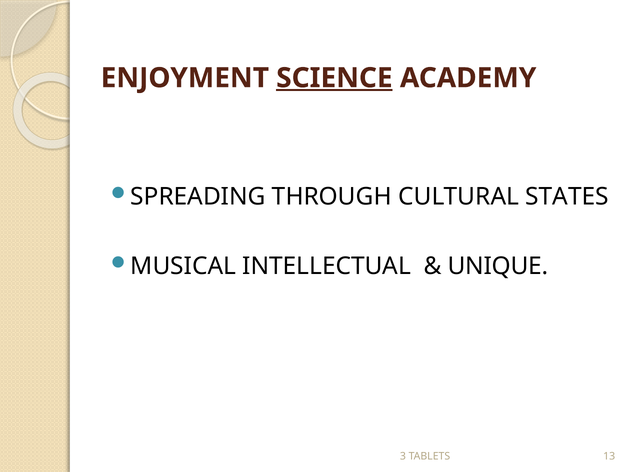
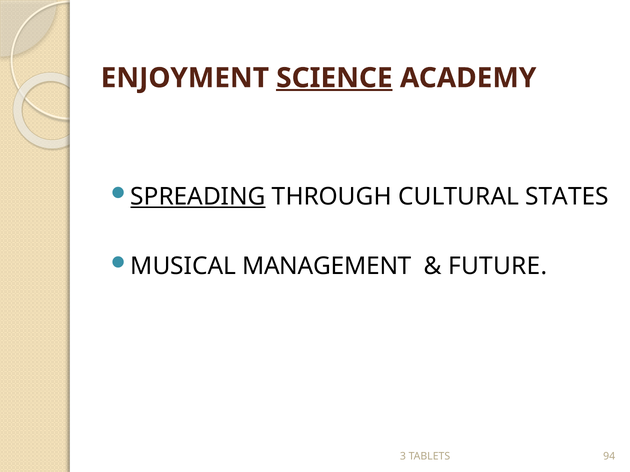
SPREADING underline: none -> present
INTELLECTUAL: INTELLECTUAL -> MANAGEMENT
UNIQUE: UNIQUE -> FUTURE
13: 13 -> 94
